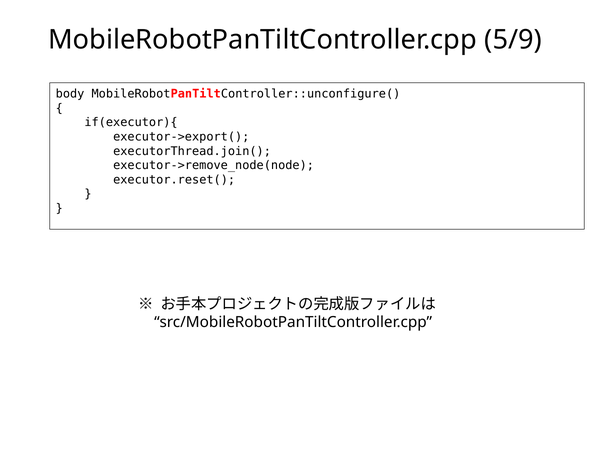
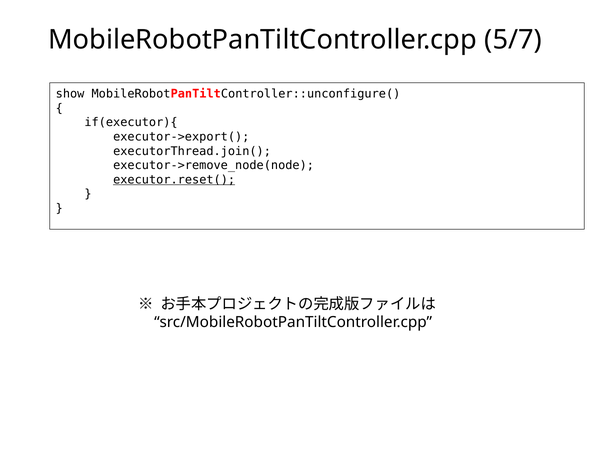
5/9: 5/9 -> 5/7
body: body -> show
executor.reset( underline: none -> present
